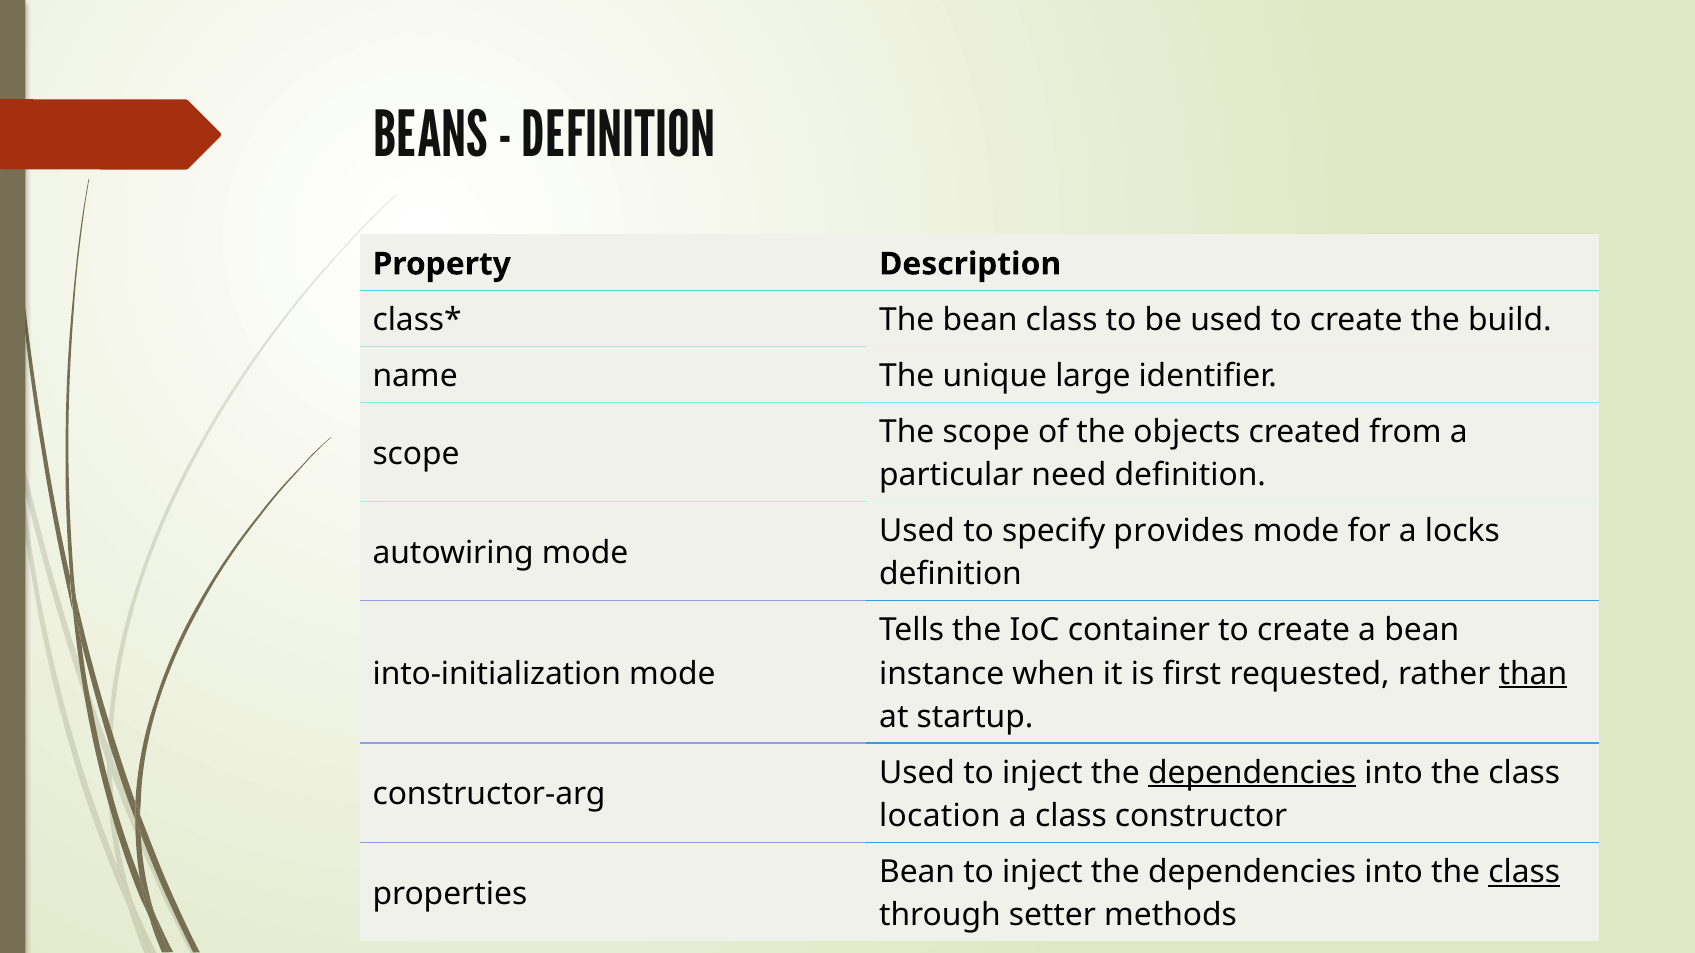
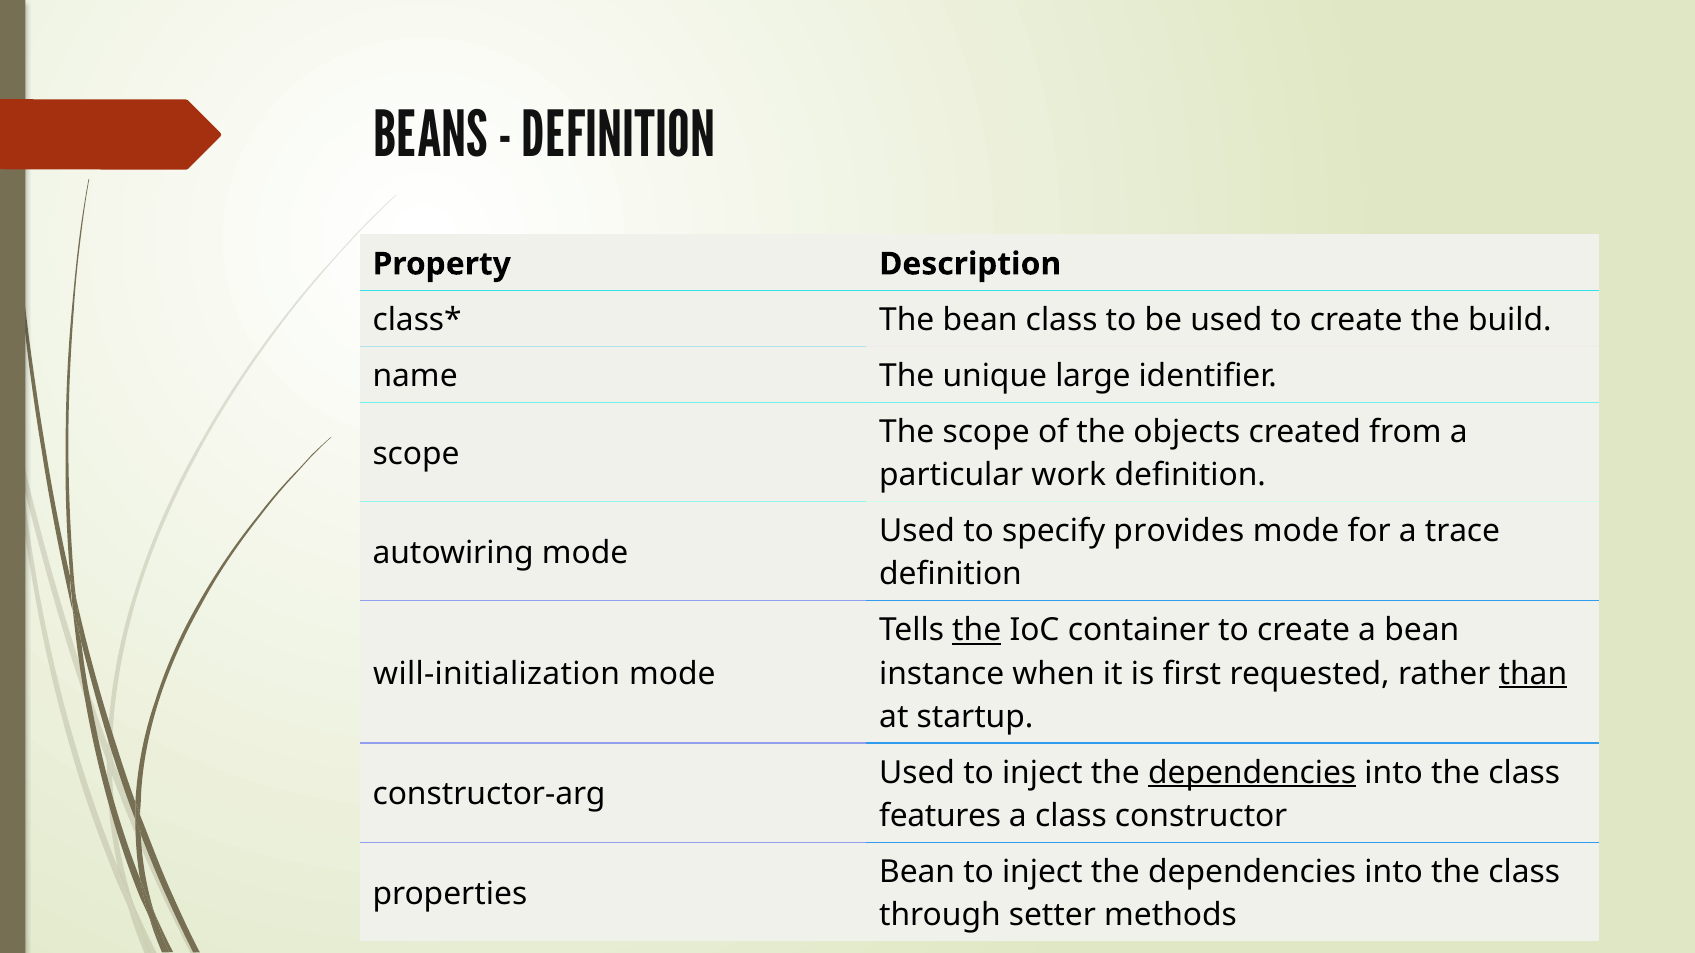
need: need -> work
locks: locks -> trace
the at (977, 631) underline: none -> present
into-initialization: into-initialization -> will-initialization
location: location -> features
class at (1524, 872) underline: present -> none
